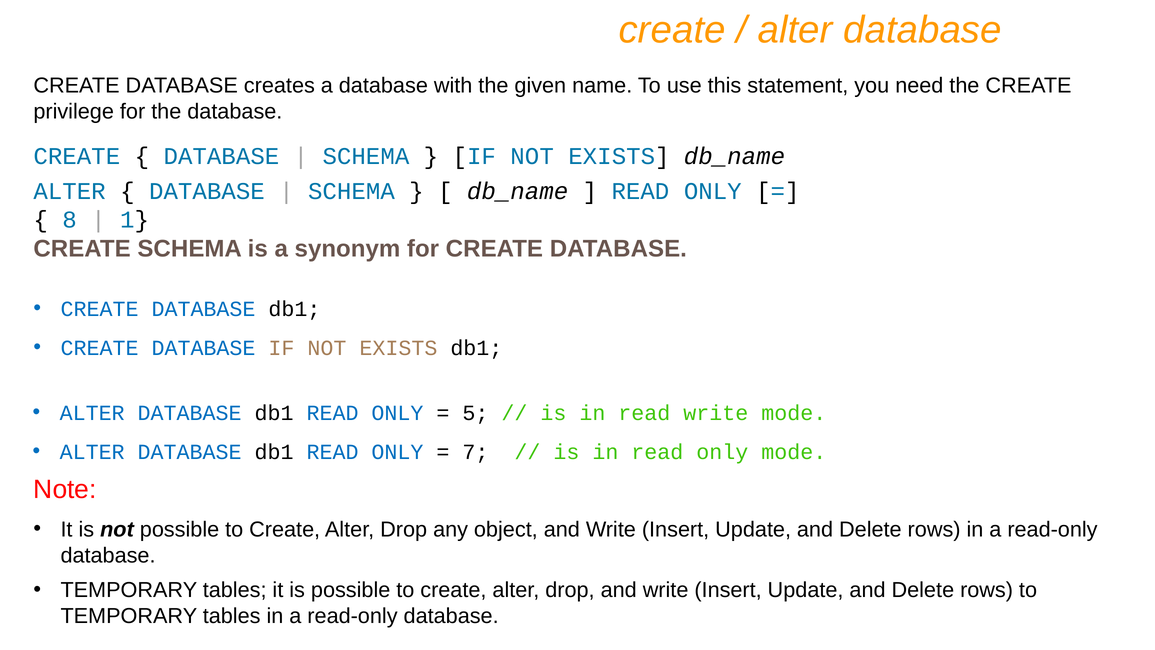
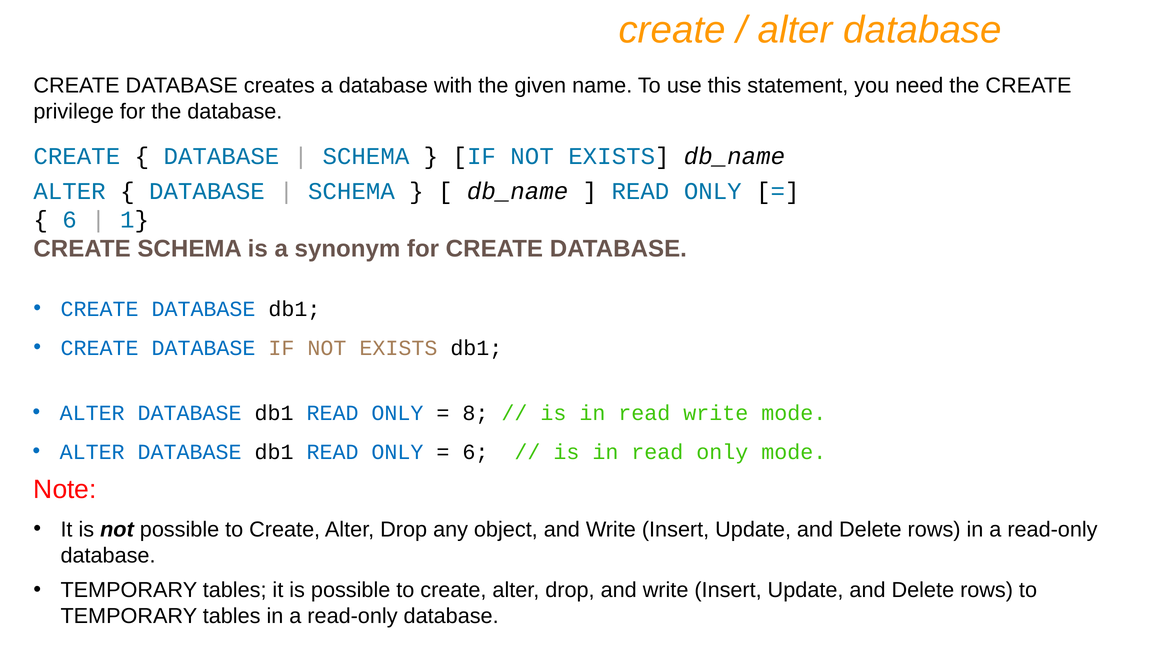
8 at (70, 220): 8 -> 6
5: 5 -> 8
7 at (475, 452): 7 -> 6
